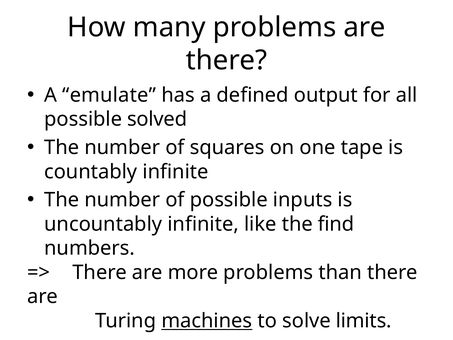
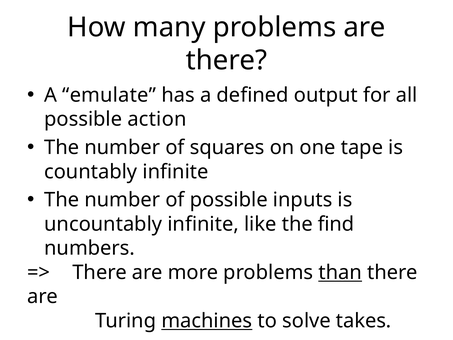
solved: solved -> action
than underline: none -> present
limits: limits -> takes
